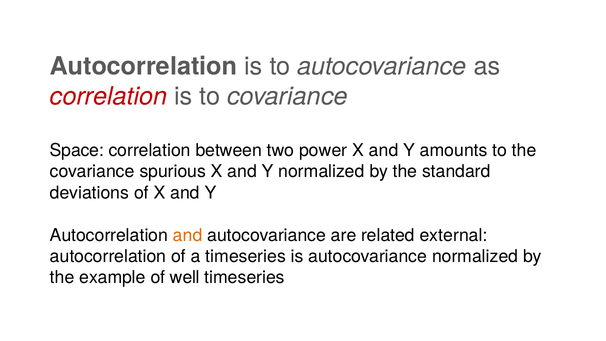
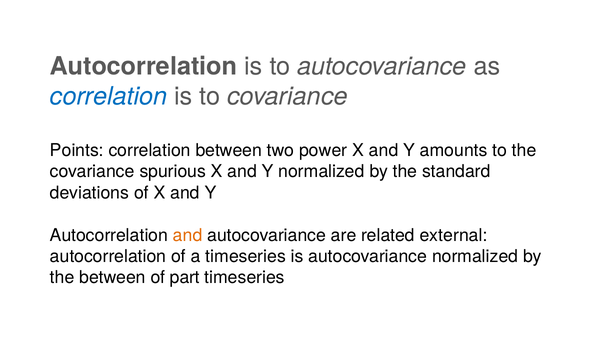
correlation at (109, 96) colour: red -> blue
Space: Space -> Points
the example: example -> between
well: well -> part
